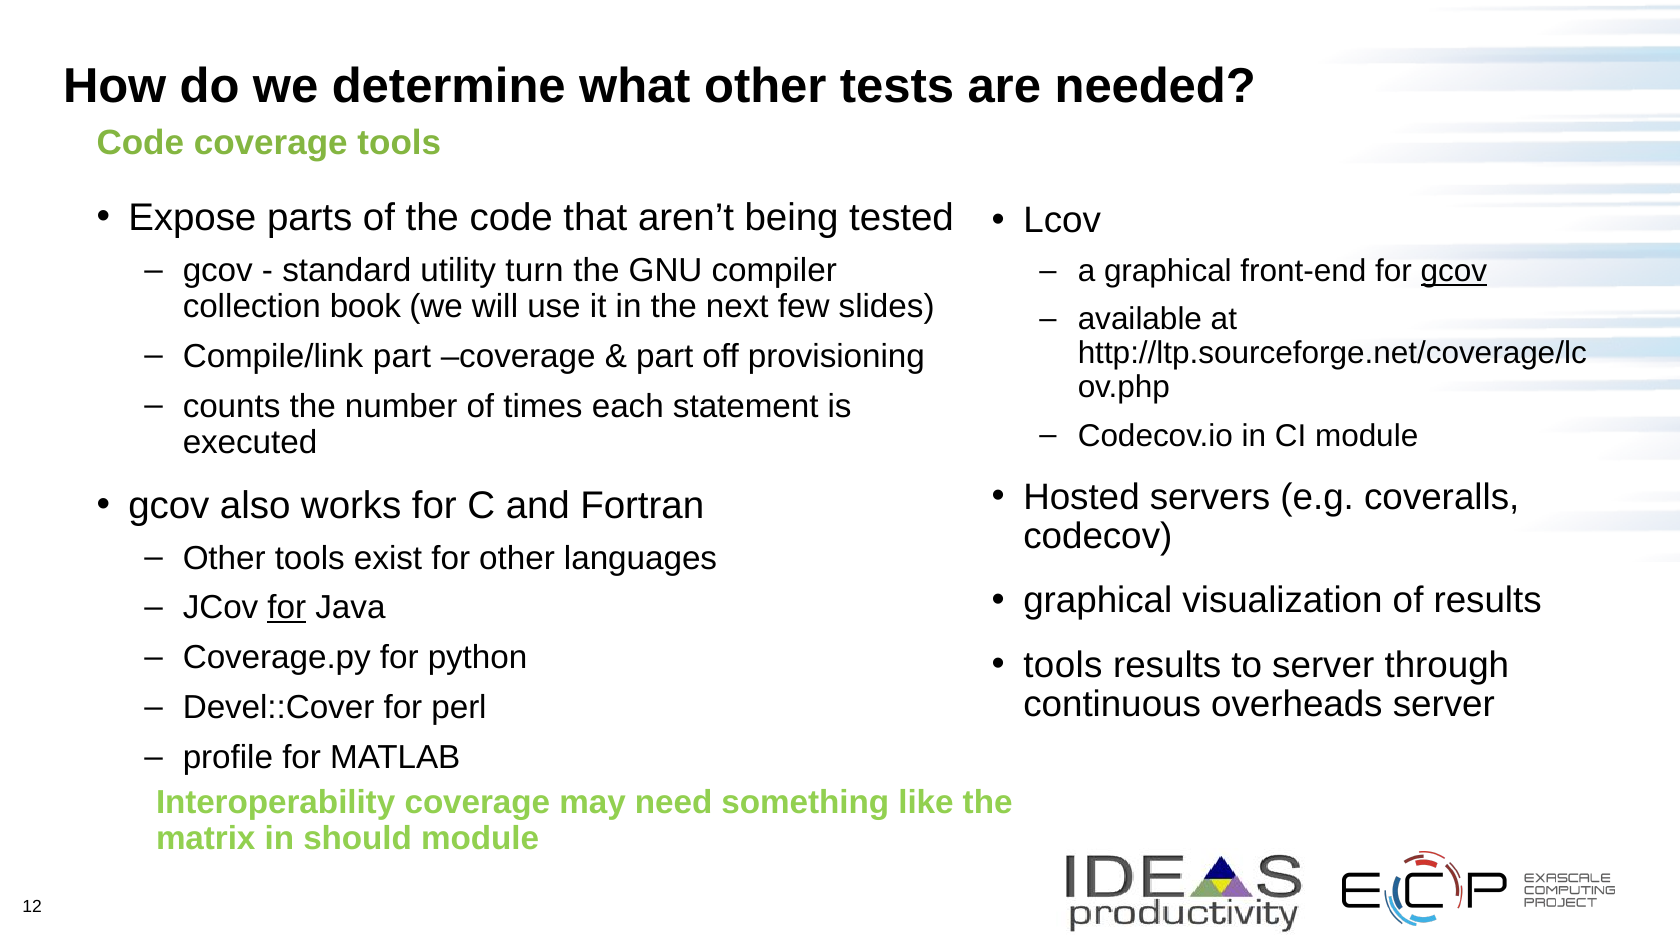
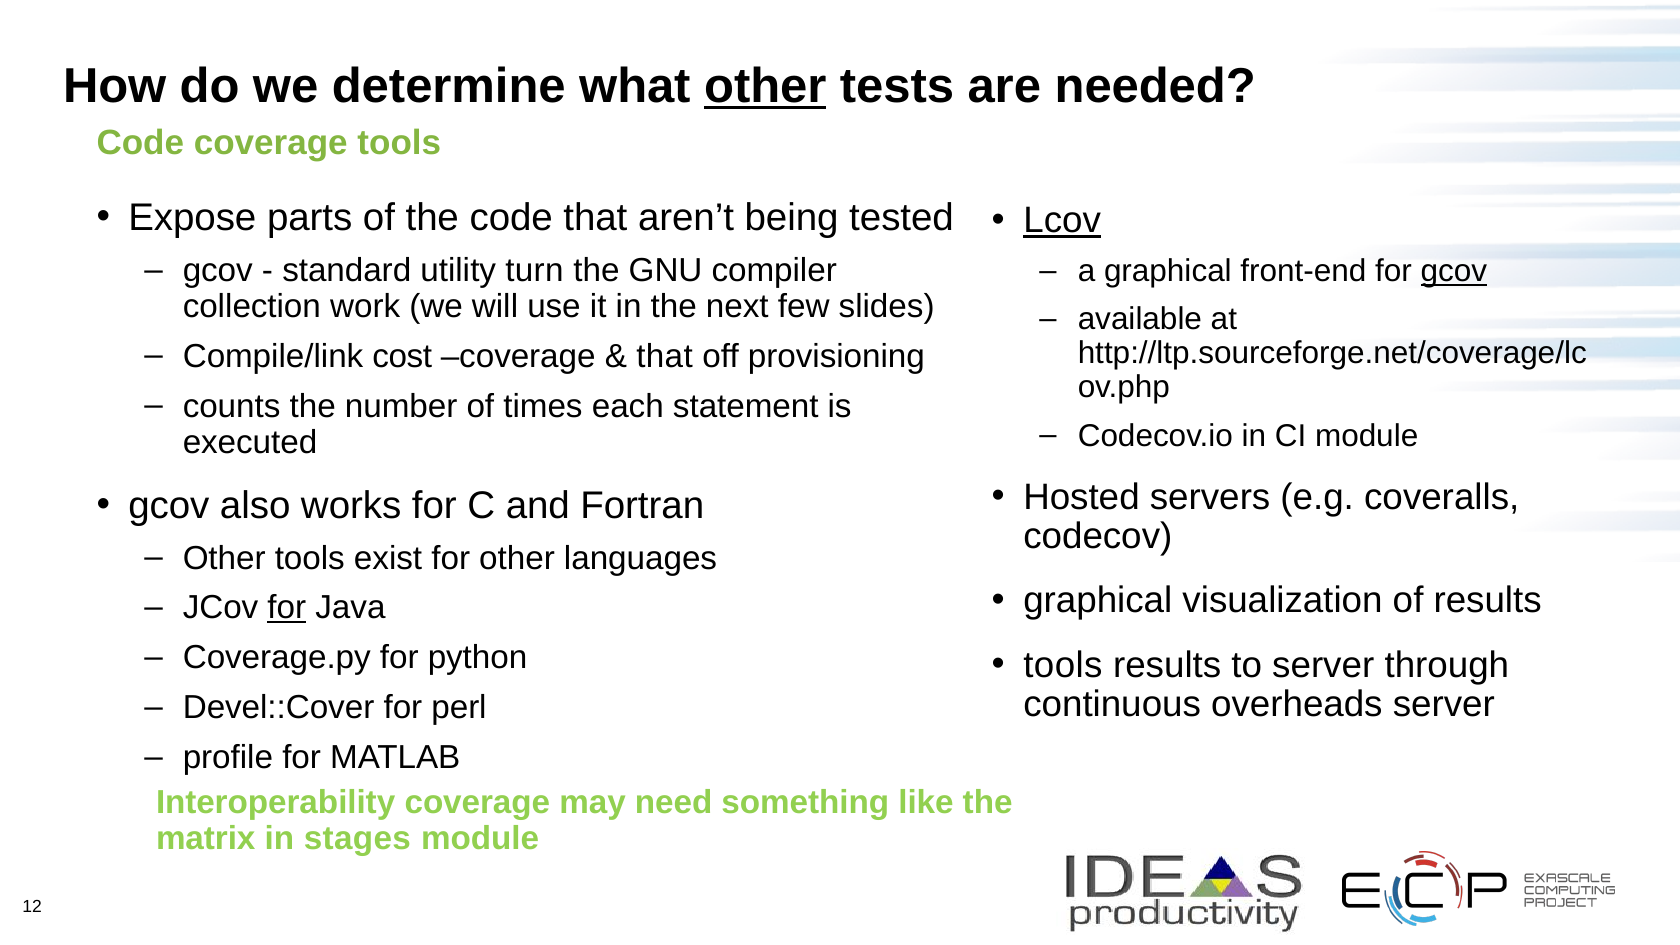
other at (765, 87) underline: none -> present
Lcov underline: none -> present
book: book -> work
Compile/link part: part -> cost
part at (665, 356): part -> that
should: should -> stages
